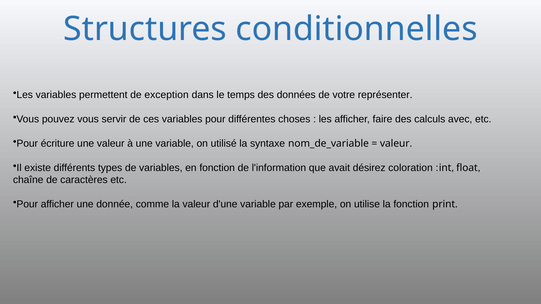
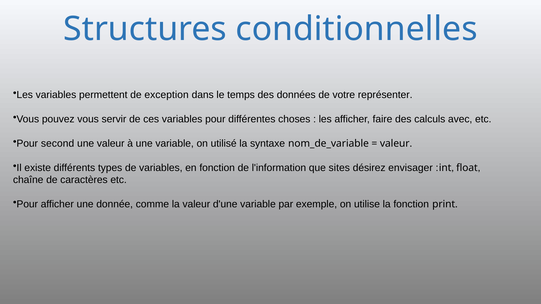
écriture: écriture -> second
avait: avait -> sites
coloration: coloration -> envisager
